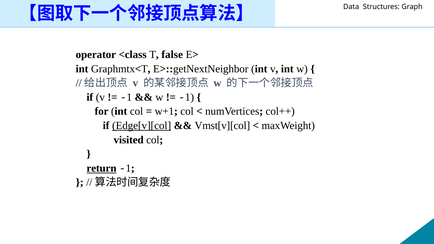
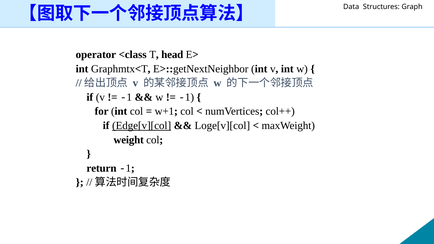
false: false -> head
Vmst[v][col: Vmst[v][col -> Loge[v][col
visited: visited -> weight
return underline: present -> none
